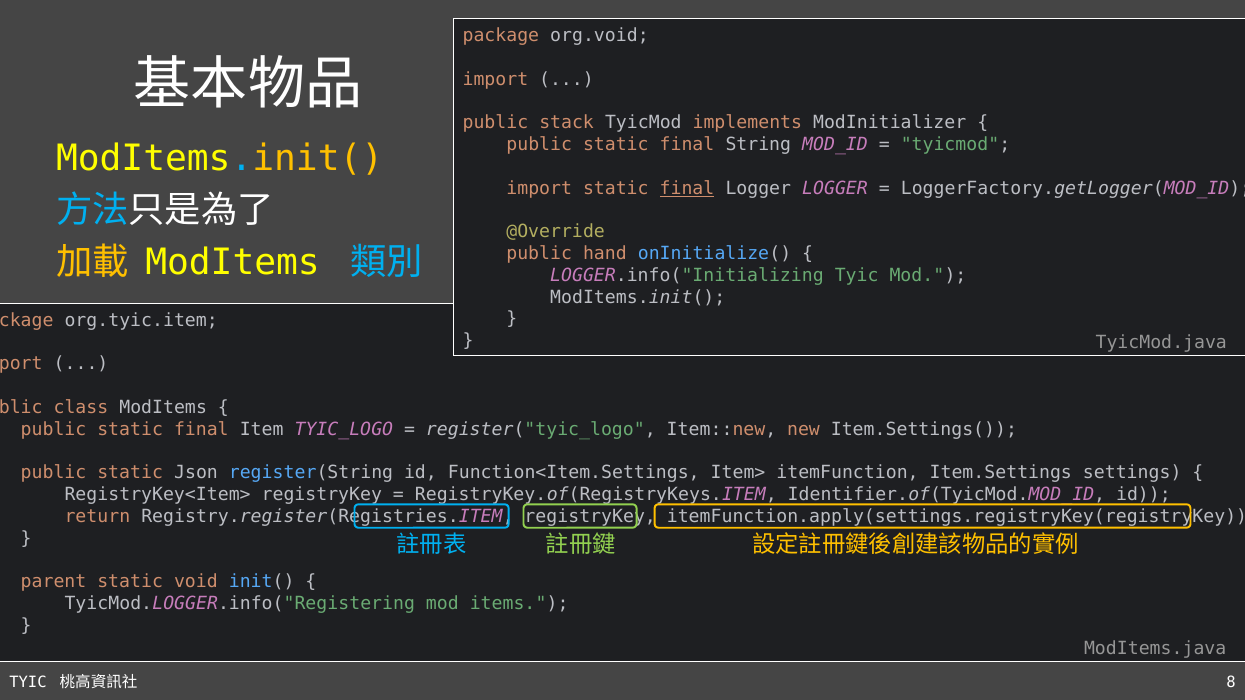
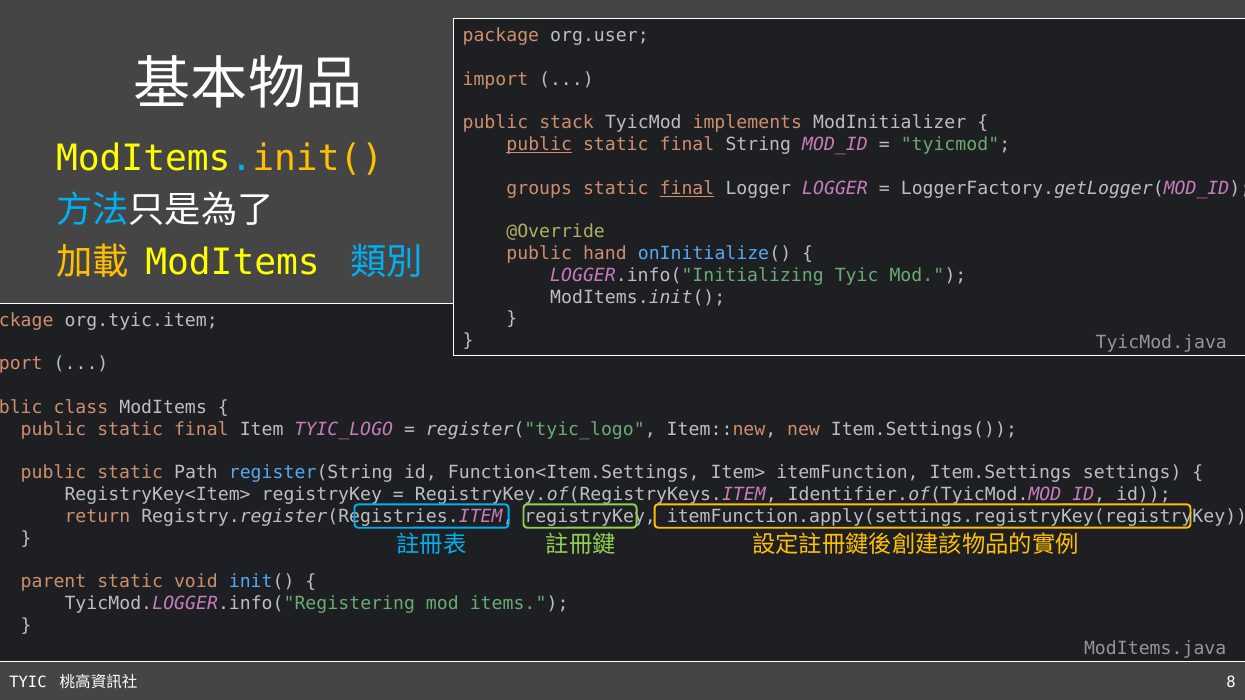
org.void: org.void -> org.user
public at (539, 145) underline: none -> present
import at (539, 188): import -> groups
Json: Json -> Path
